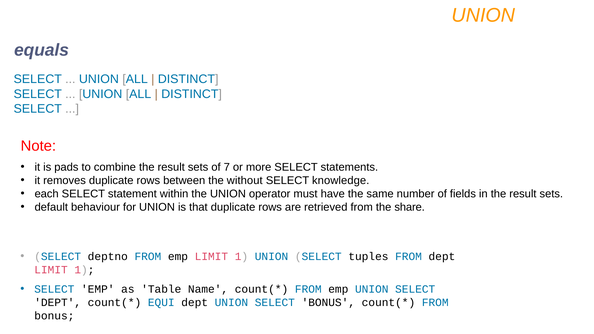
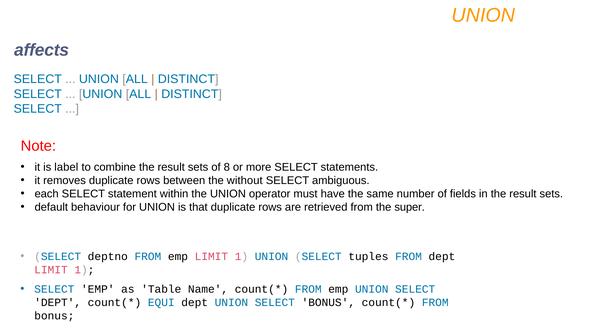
equals: equals -> affects
pads: pads -> label
7: 7 -> 8
knowledge: knowledge -> ambiguous
share: share -> super
